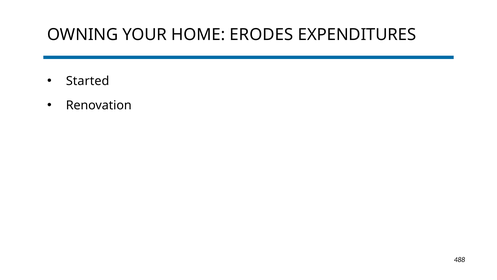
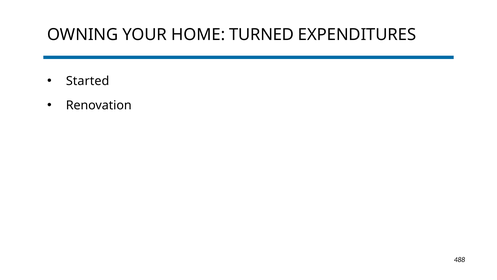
ERODES: ERODES -> TURNED
